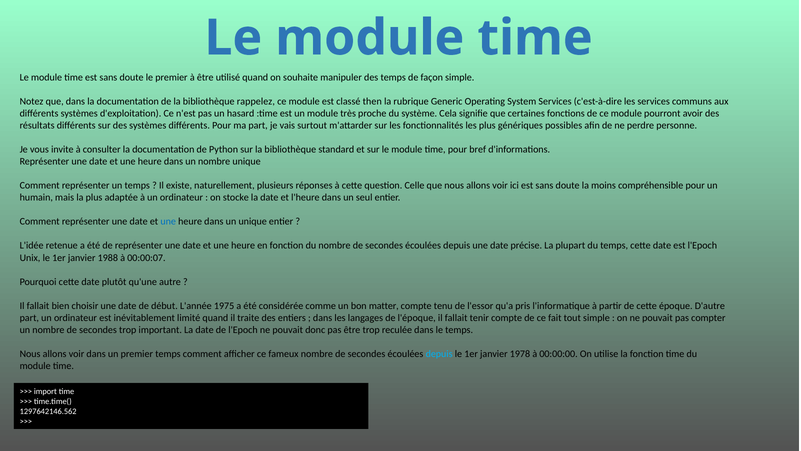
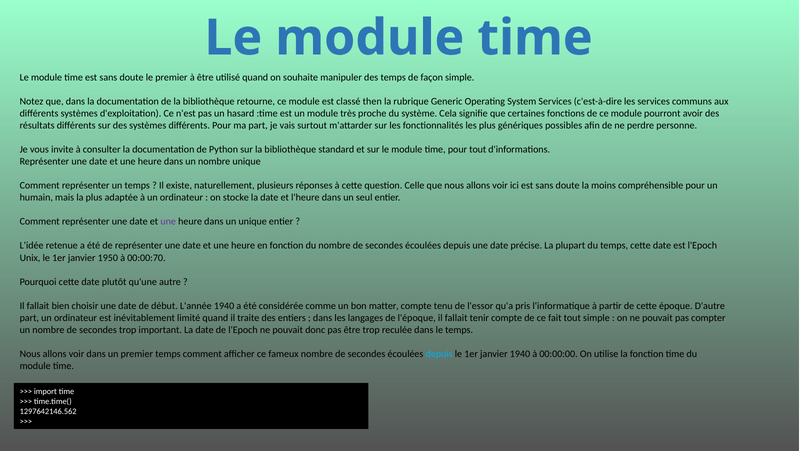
rappelez: rappelez -> retourne
pour bref: bref -> tout
une at (168, 221) colour: blue -> purple
1988: 1988 -> 1950
00:00:07: 00:00:07 -> 00:00:70
L'année 1975: 1975 -> 1940
janvier 1978: 1978 -> 1940
